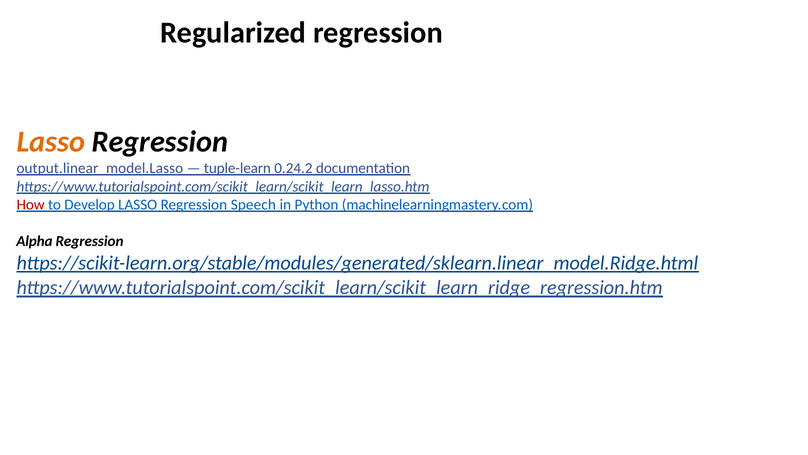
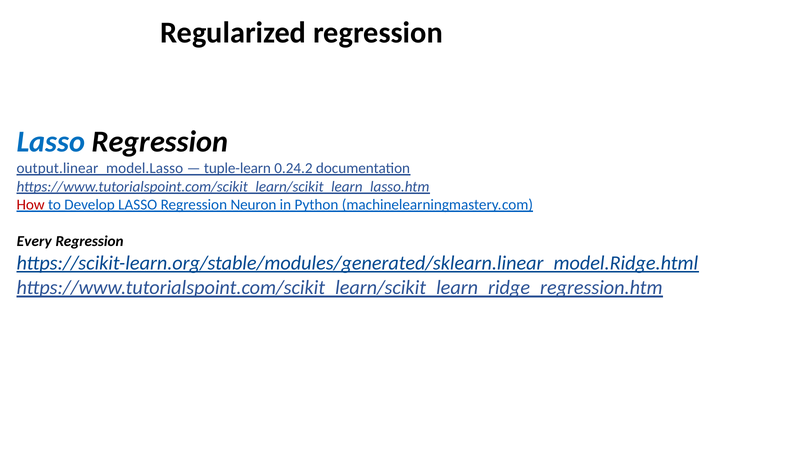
Lasso at (51, 142) colour: orange -> blue
Speech: Speech -> Neuron
Alpha: Alpha -> Every
